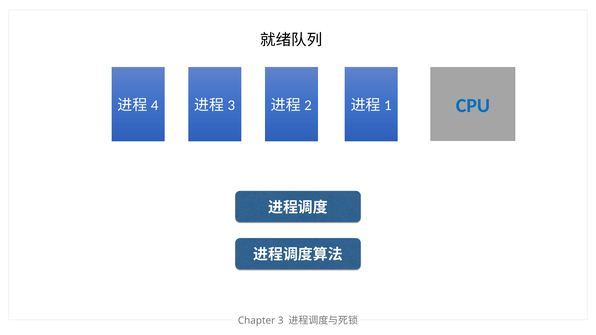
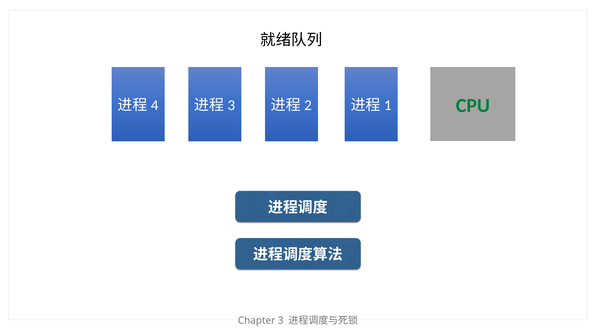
CPU colour: blue -> green
